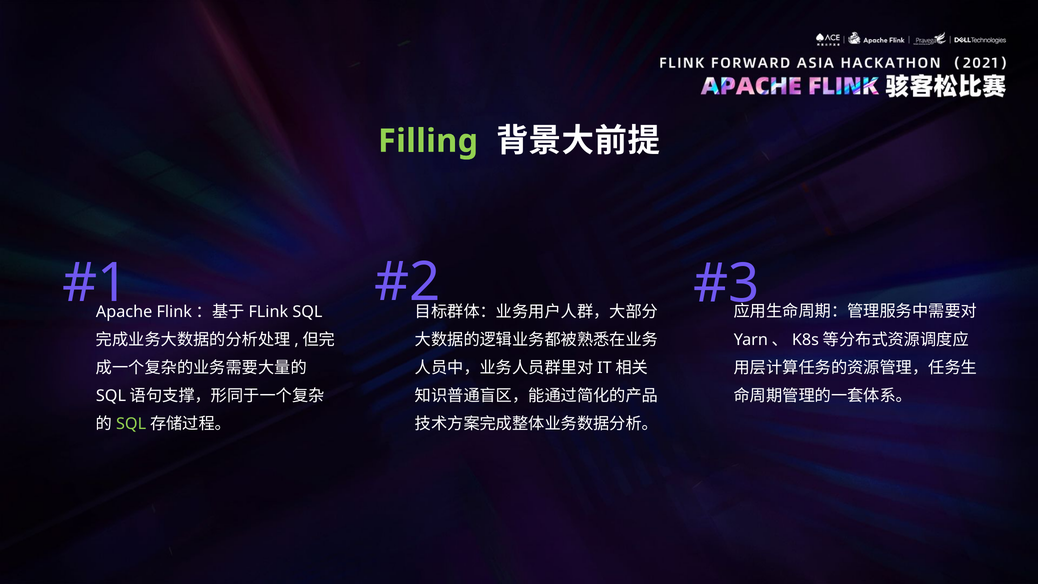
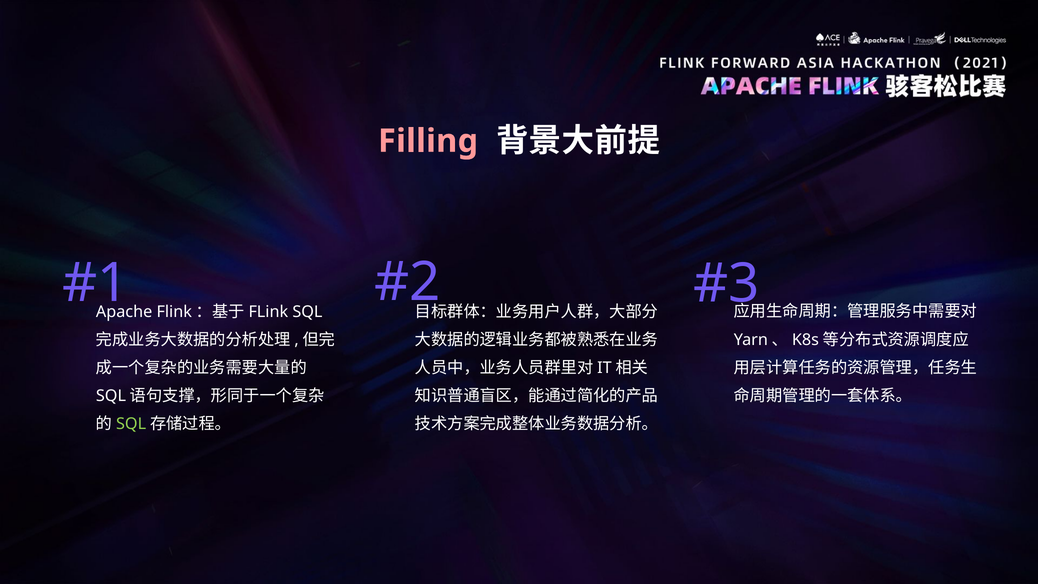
Filling colour: light green -> pink
